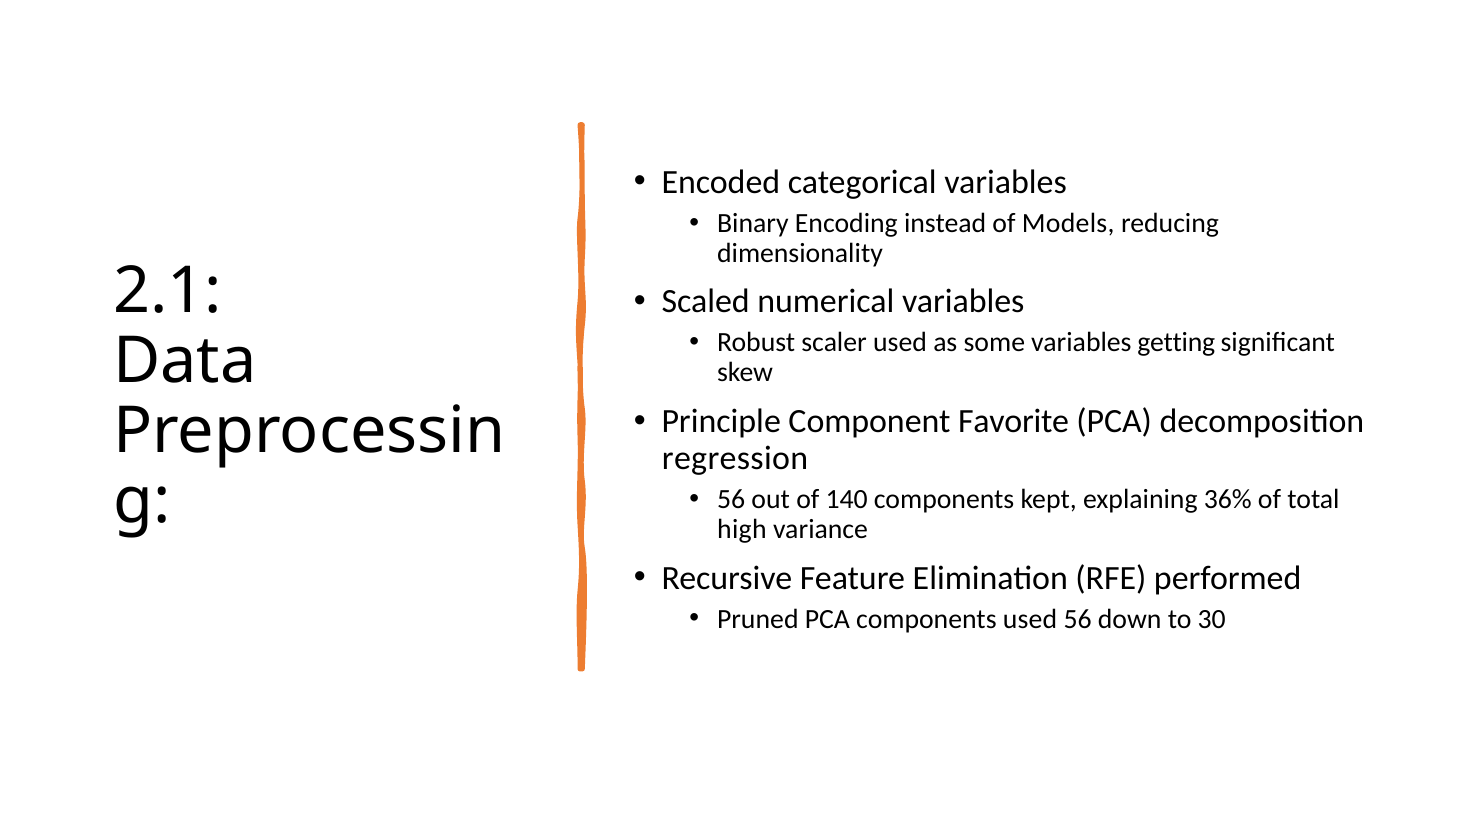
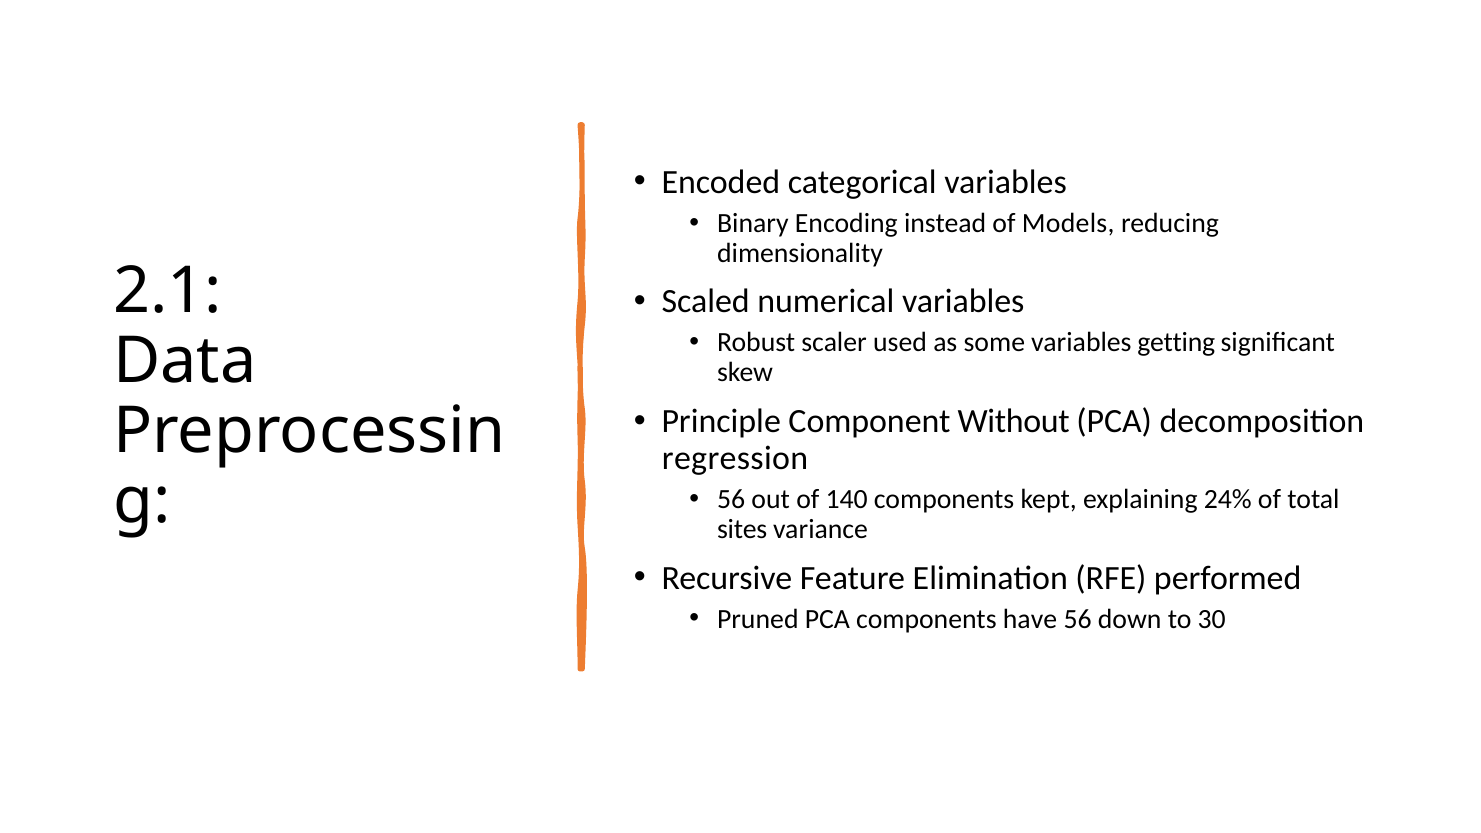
Favorite: Favorite -> Without
36%: 36% -> 24%
high: high -> sites
components used: used -> have
